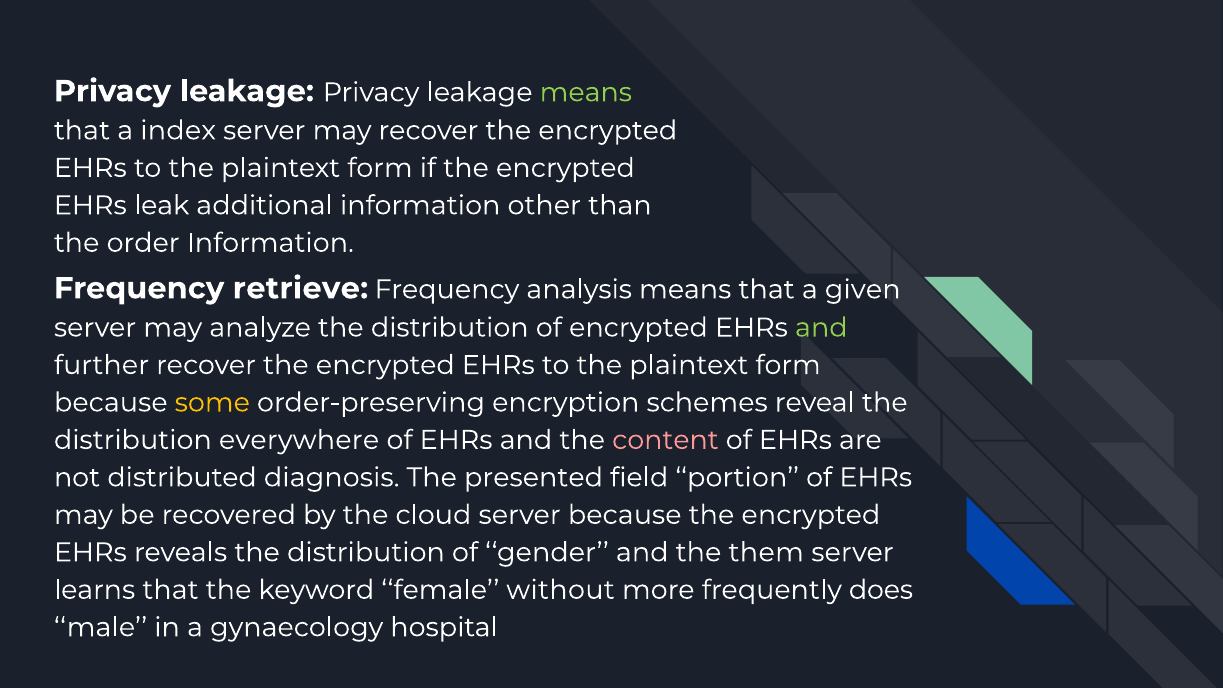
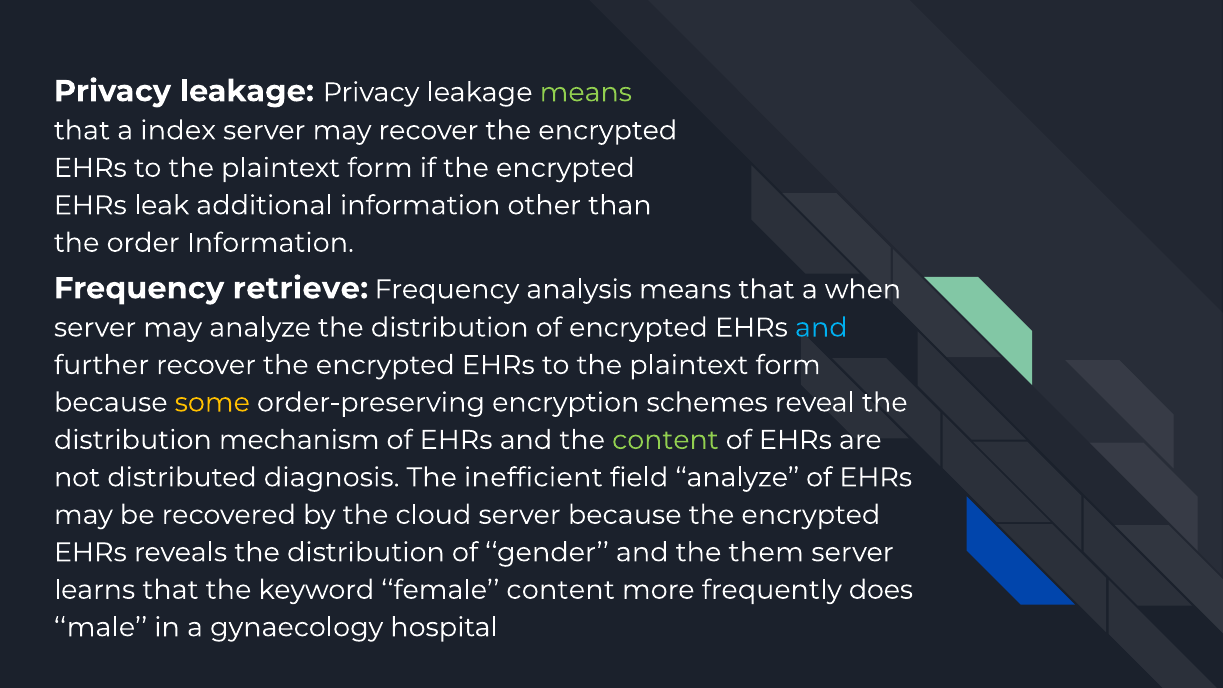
given: given -> when
and at (821, 328) colour: light green -> light blue
everywhere: everywhere -> mechanism
content at (665, 440) colour: pink -> light green
presented: presented -> inefficient
field portion: portion -> analyze
female without: without -> content
